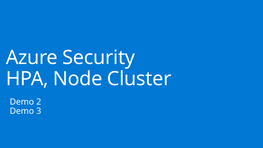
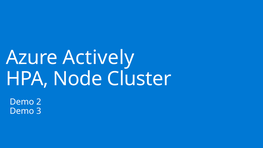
Security: Security -> Actively
